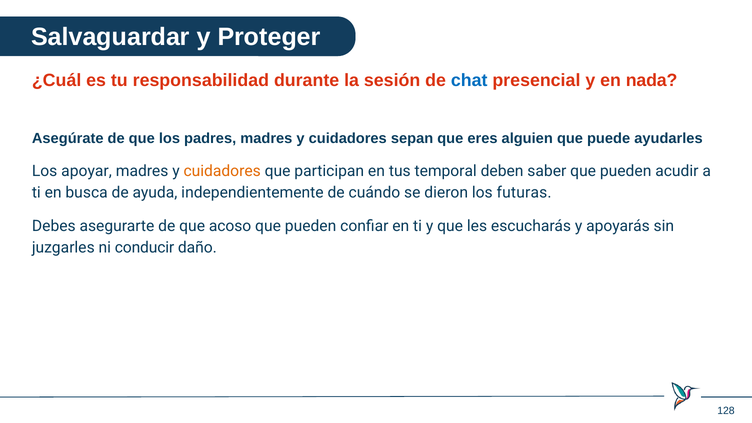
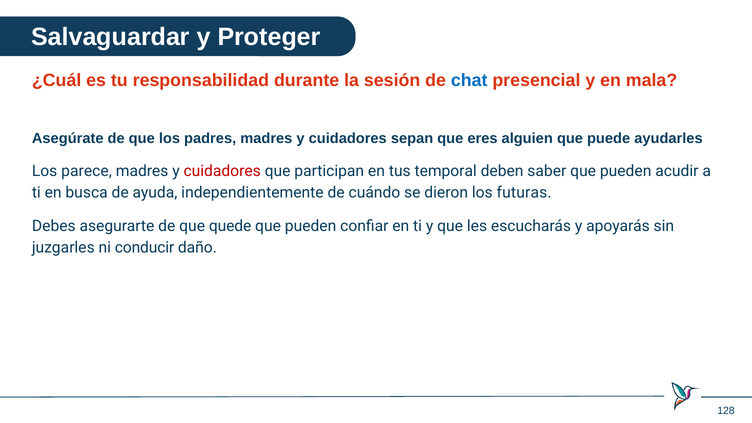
nada: nada -> mala
apoyar: apoyar -> parece
cuidadores at (222, 171) colour: orange -> red
acoso: acoso -> quede
